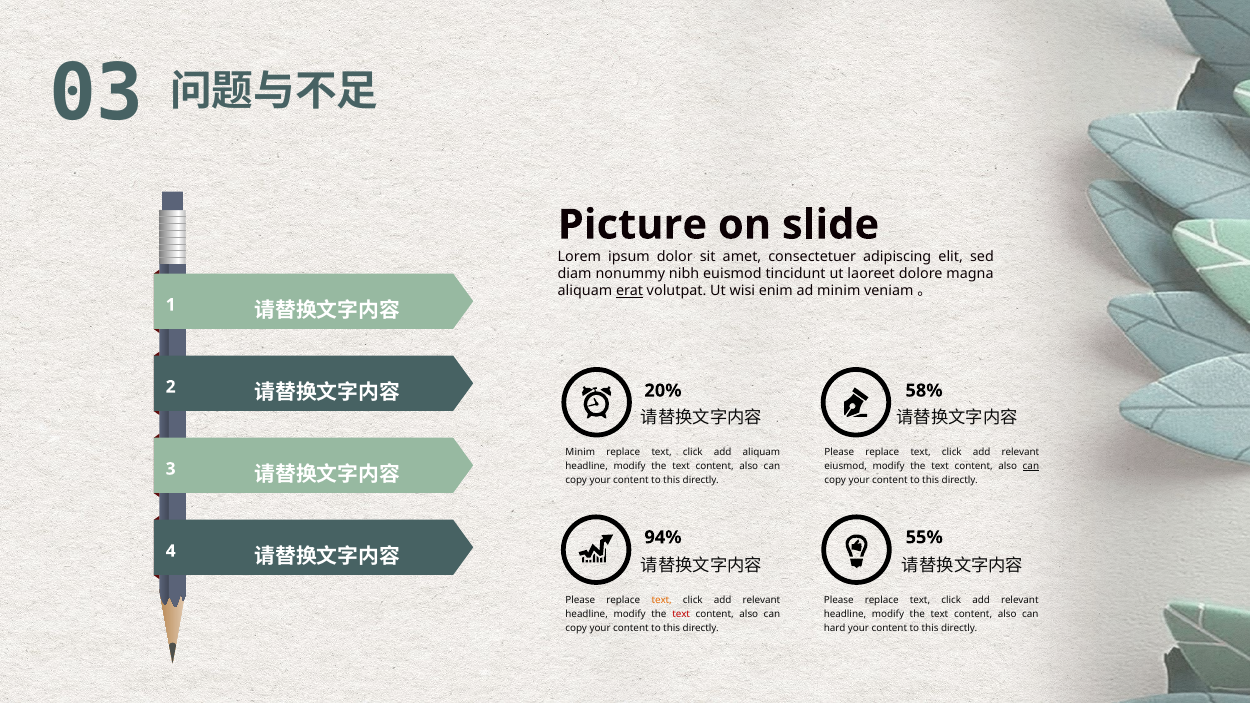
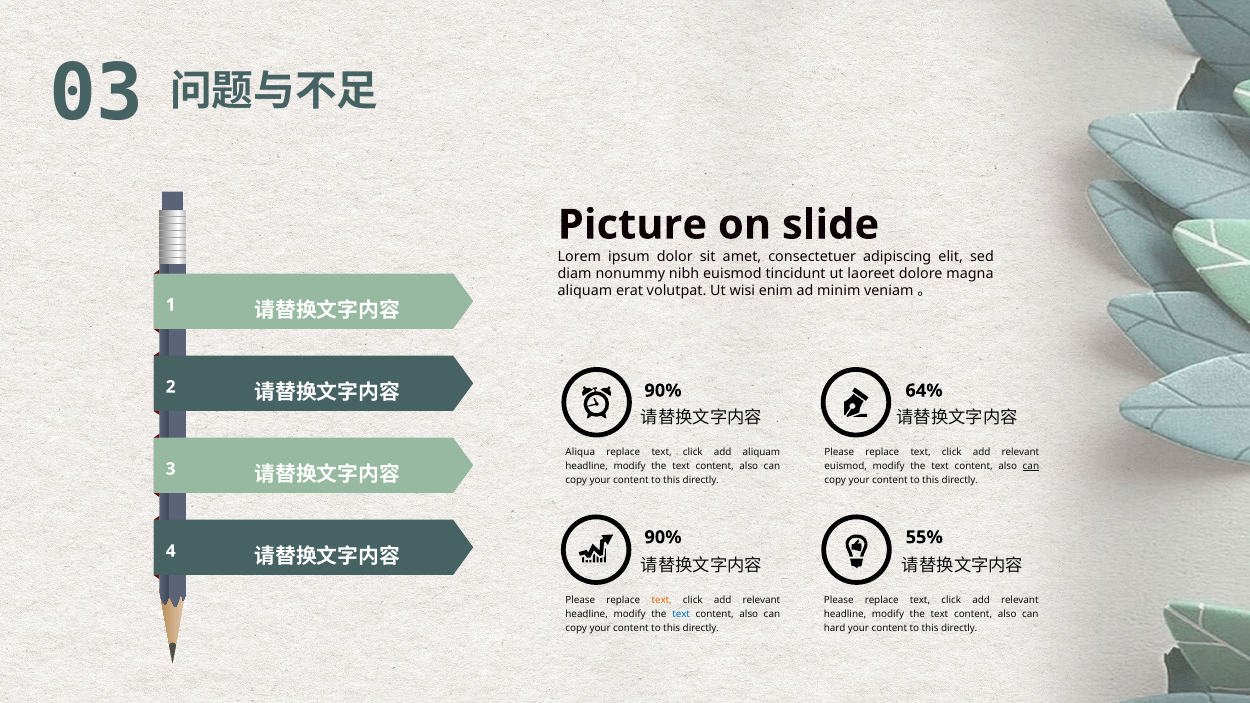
erat underline: present -> none
20% at (663, 391): 20% -> 90%
58%: 58% -> 64%
Minim at (580, 452): Minim -> Aliqua
eiusmod at (846, 466): eiusmod -> euismod
94% at (663, 537): 94% -> 90%
text at (681, 614) colour: red -> blue
